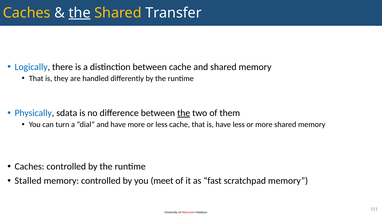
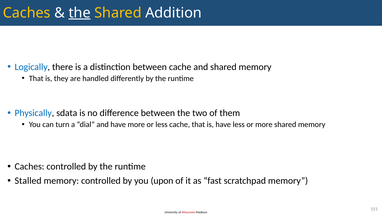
Transfer: Transfer -> Addition
the at (184, 113) underline: present -> none
meet: meet -> upon
